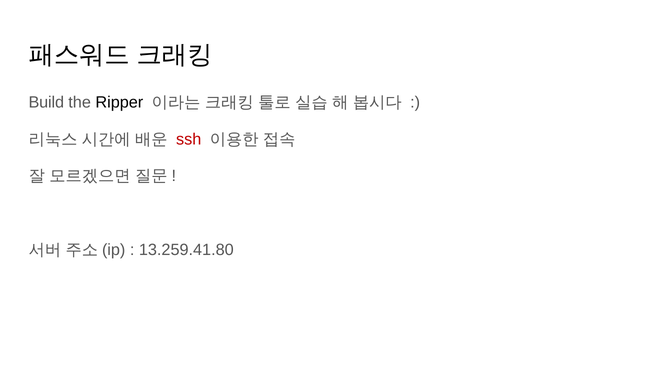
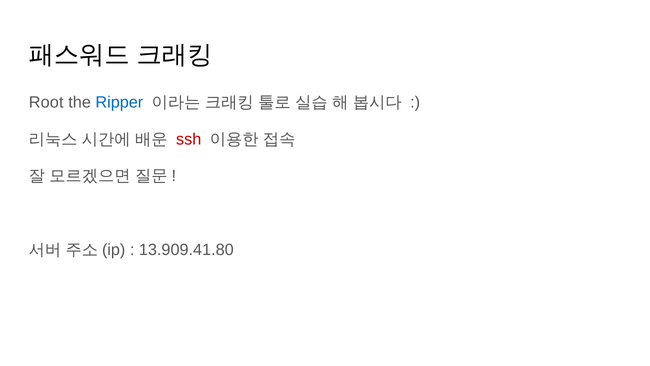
Build: Build -> Root
Ripper colour: black -> blue
13.259.41.80: 13.259.41.80 -> 13.909.41.80
